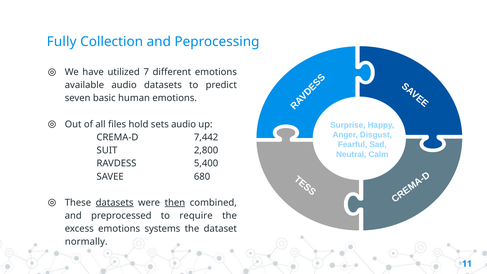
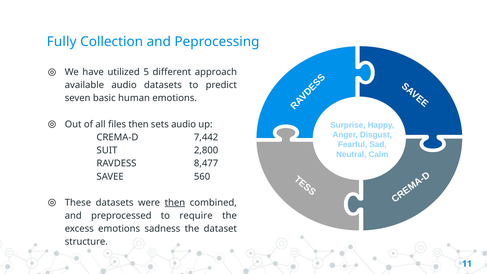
7: 7 -> 5
different emotions: emotions -> approach
files hold: hold -> then
5,400: 5,400 -> 8,477
680: 680 -> 560
datasets at (115, 203) underline: present -> none
systems: systems -> sadness
normally: normally -> structure
